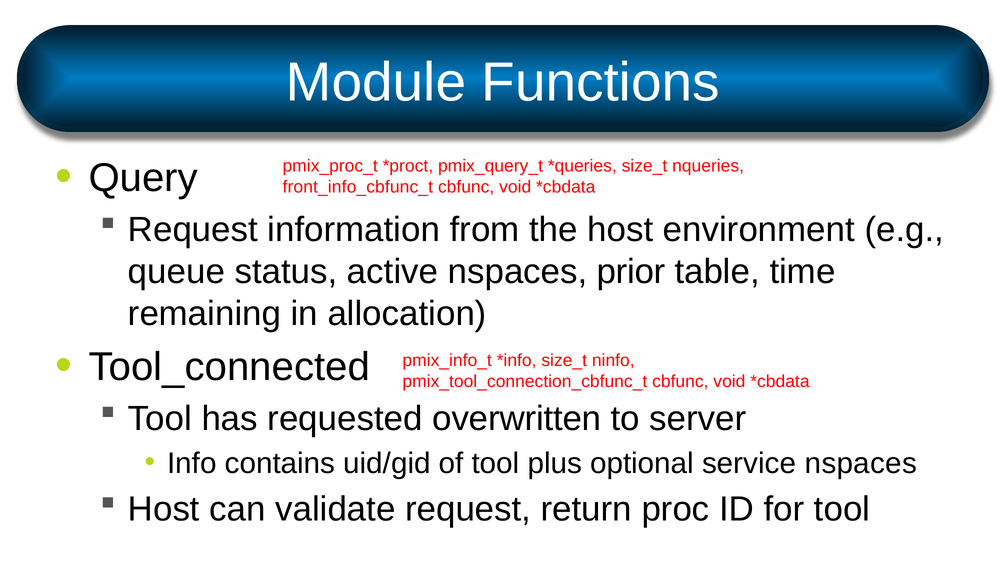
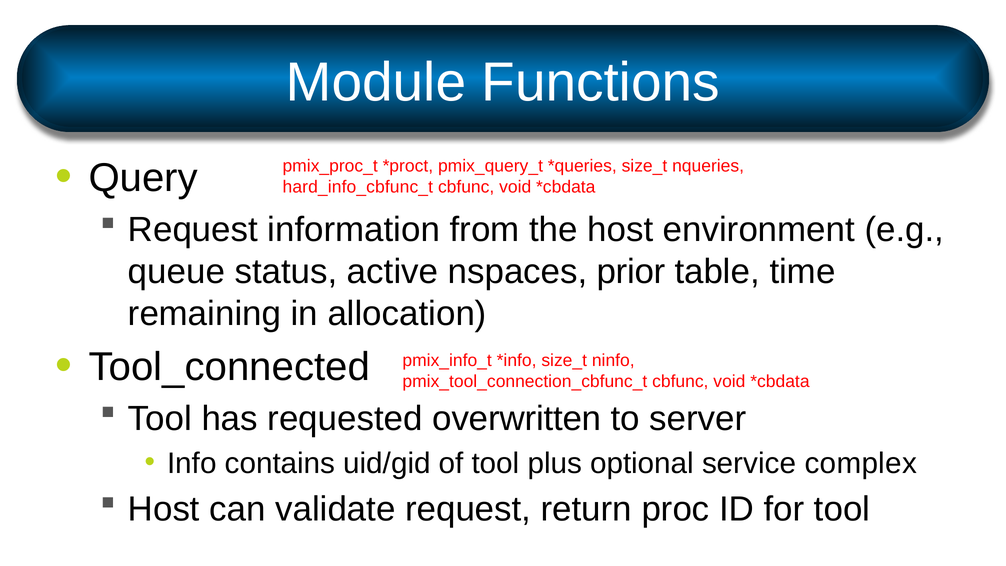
front_info_cbfunc_t: front_info_cbfunc_t -> hard_info_cbfunc_t
service nspaces: nspaces -> complex
